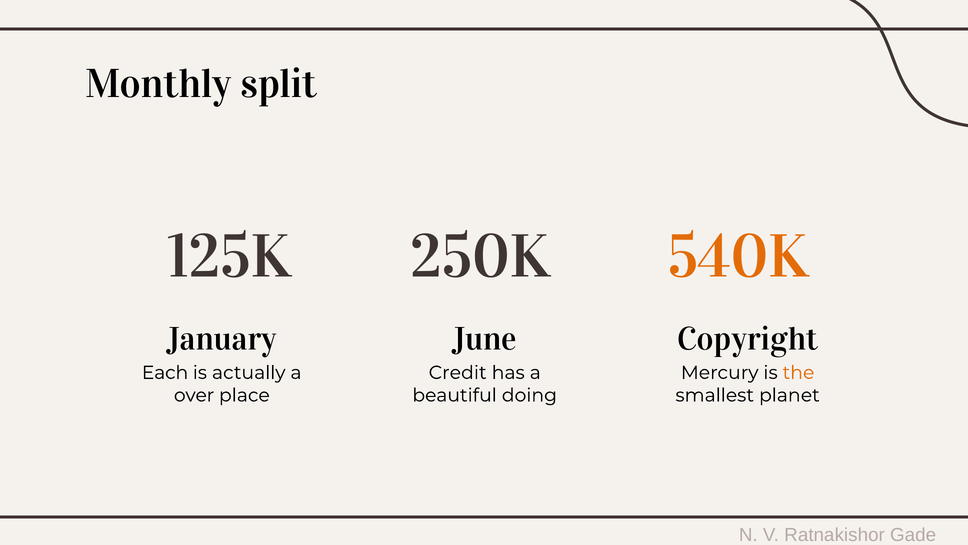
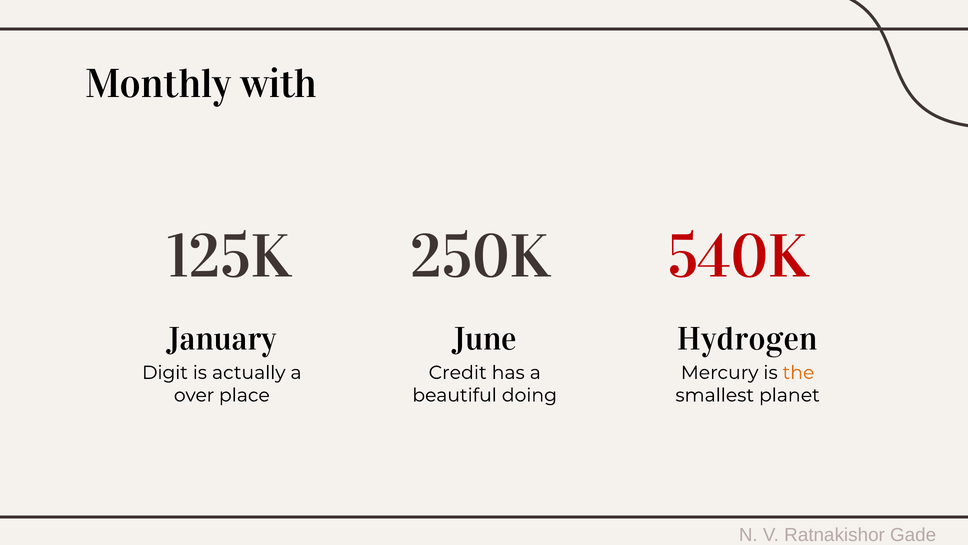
split: split -> with
540K colour: orange -> red
Copyright: Copyright -> Hydrogen
Each: Each -> Digit
